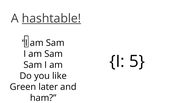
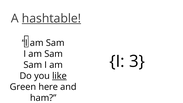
5: 5 -> 3
like underline: none -> present
later: later -> here
